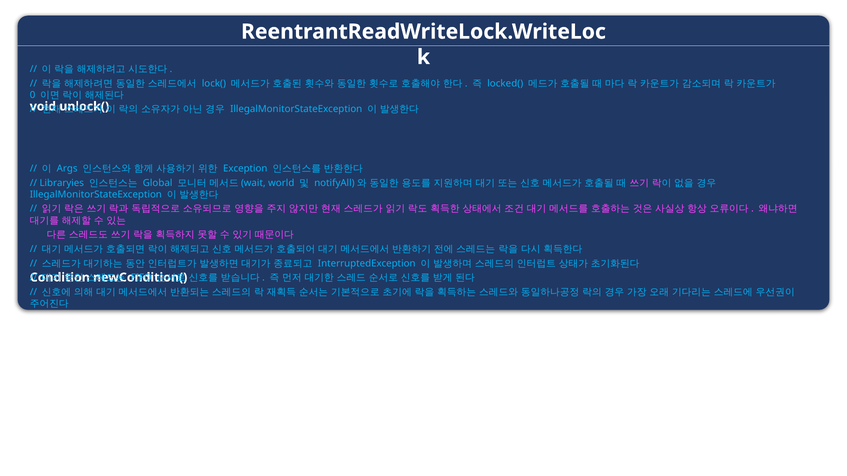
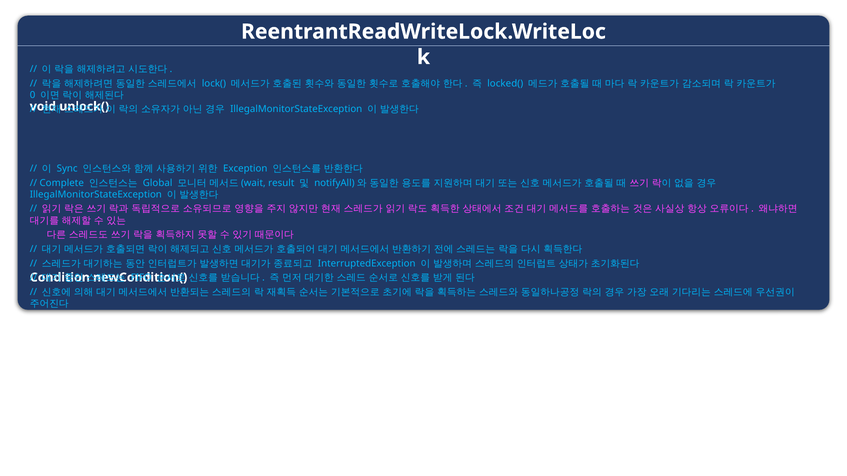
Args: Args -> Sync
Libraryies: Libraryies -> Complete
world: world -> result
